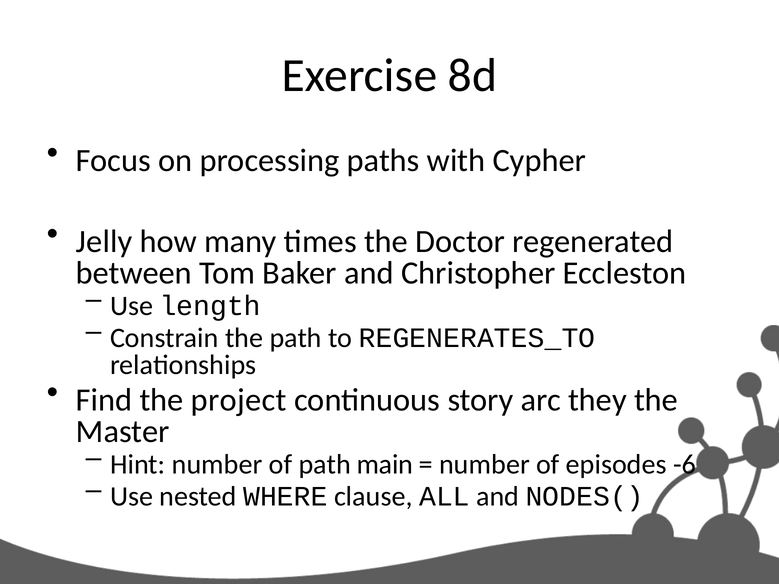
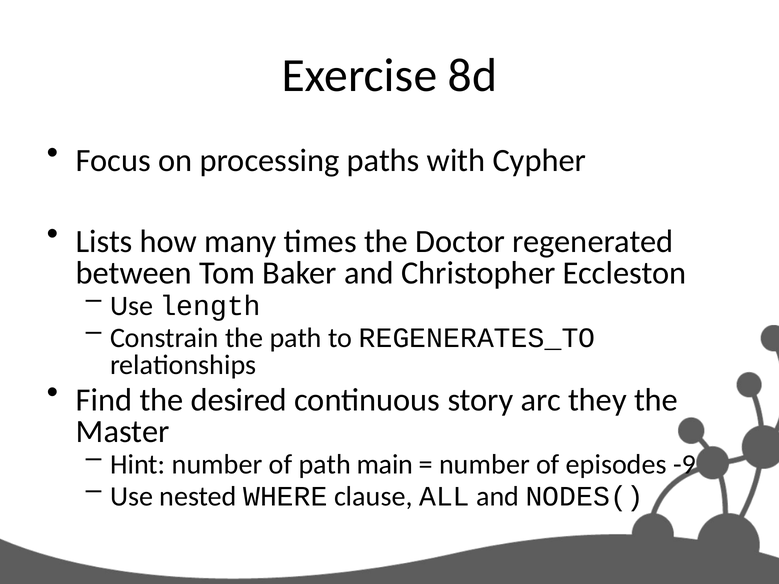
Jelly: Jelly -> Lists
project: project -> desired
-6: -6 -> -9
